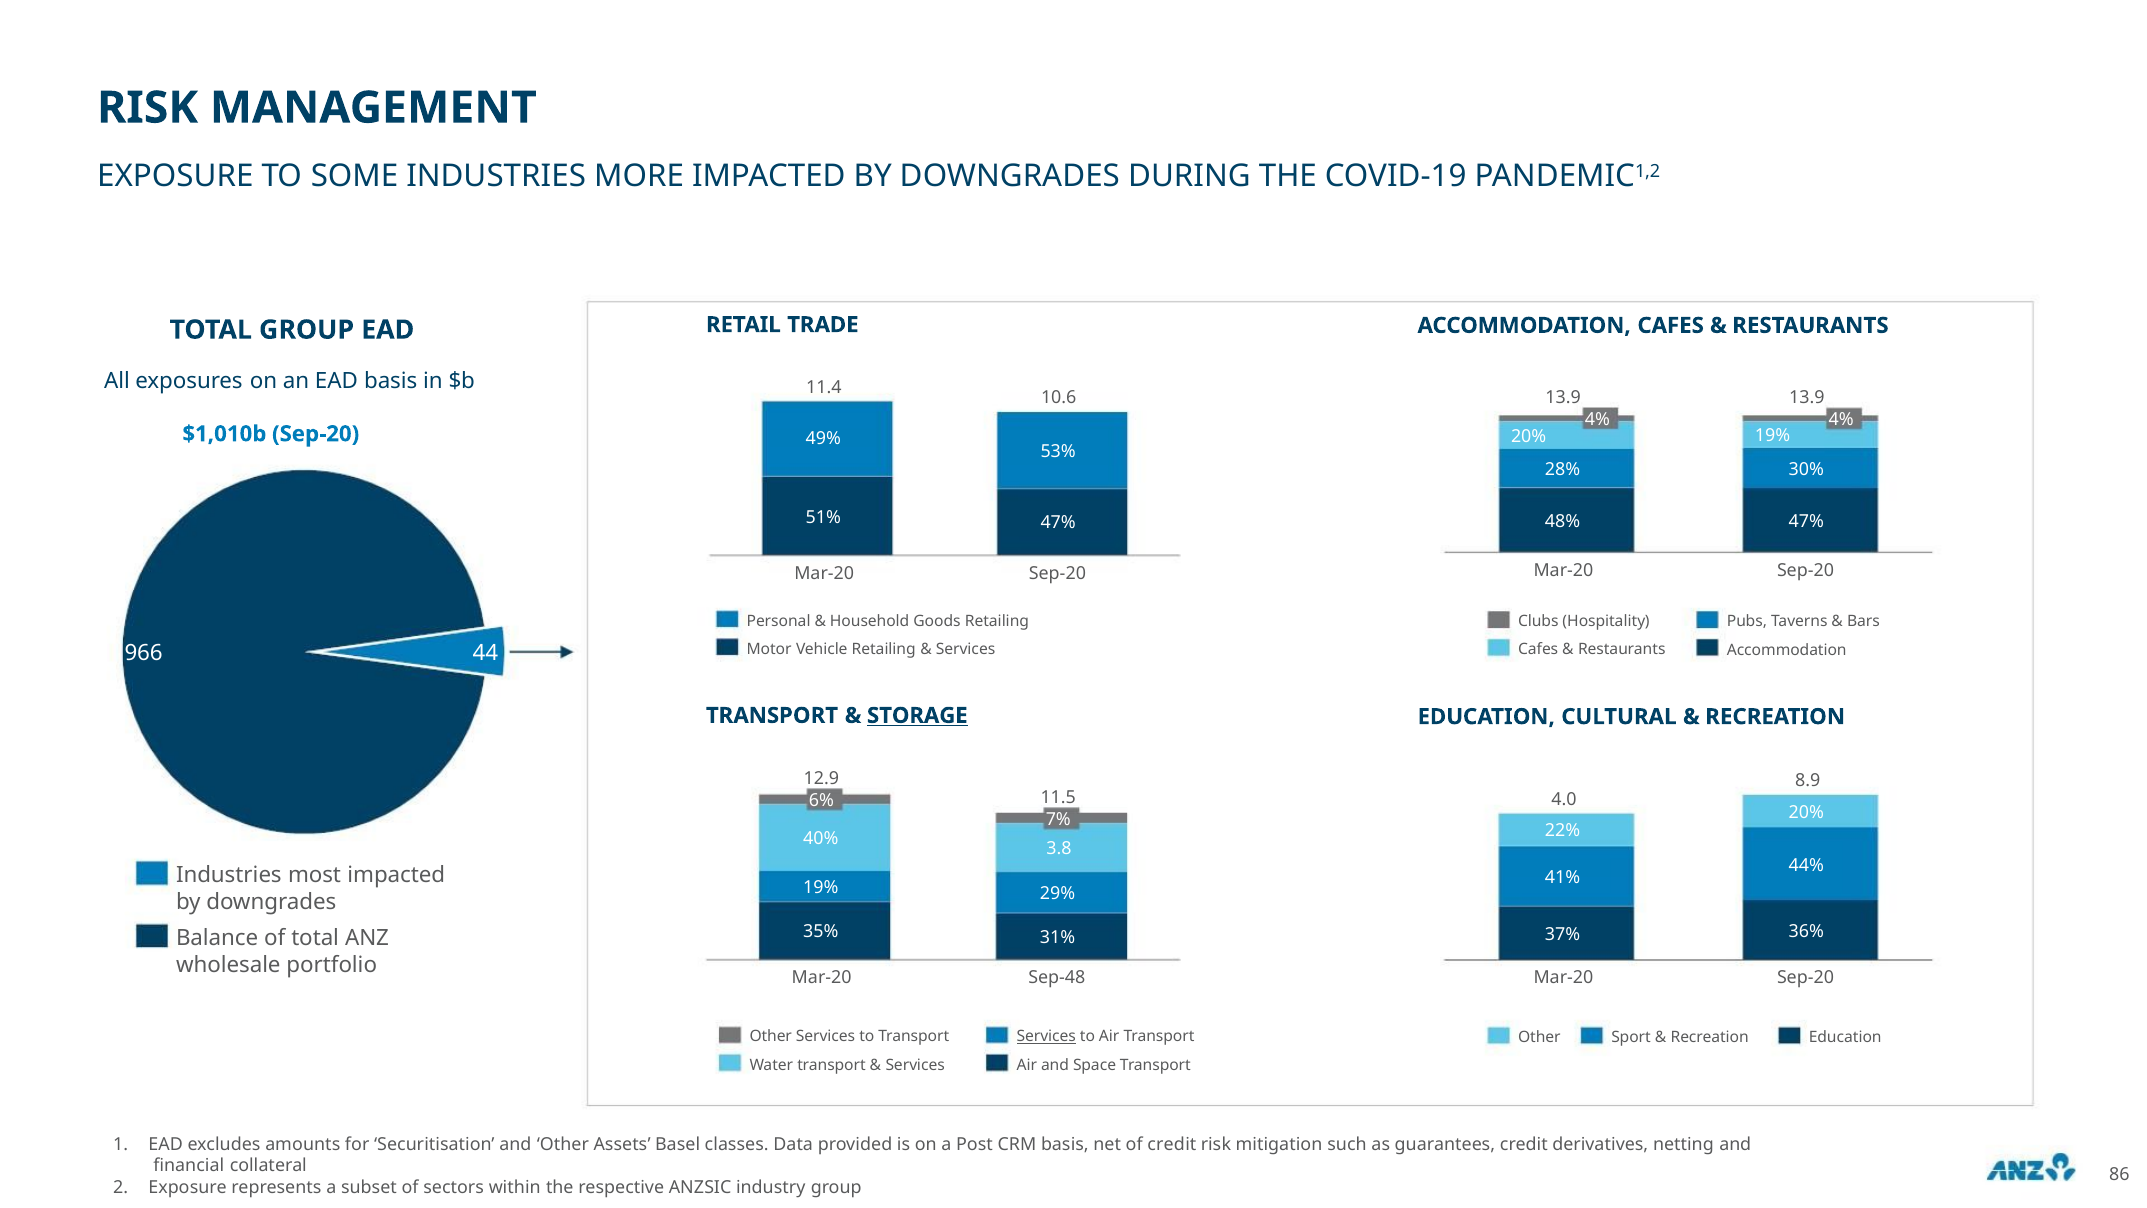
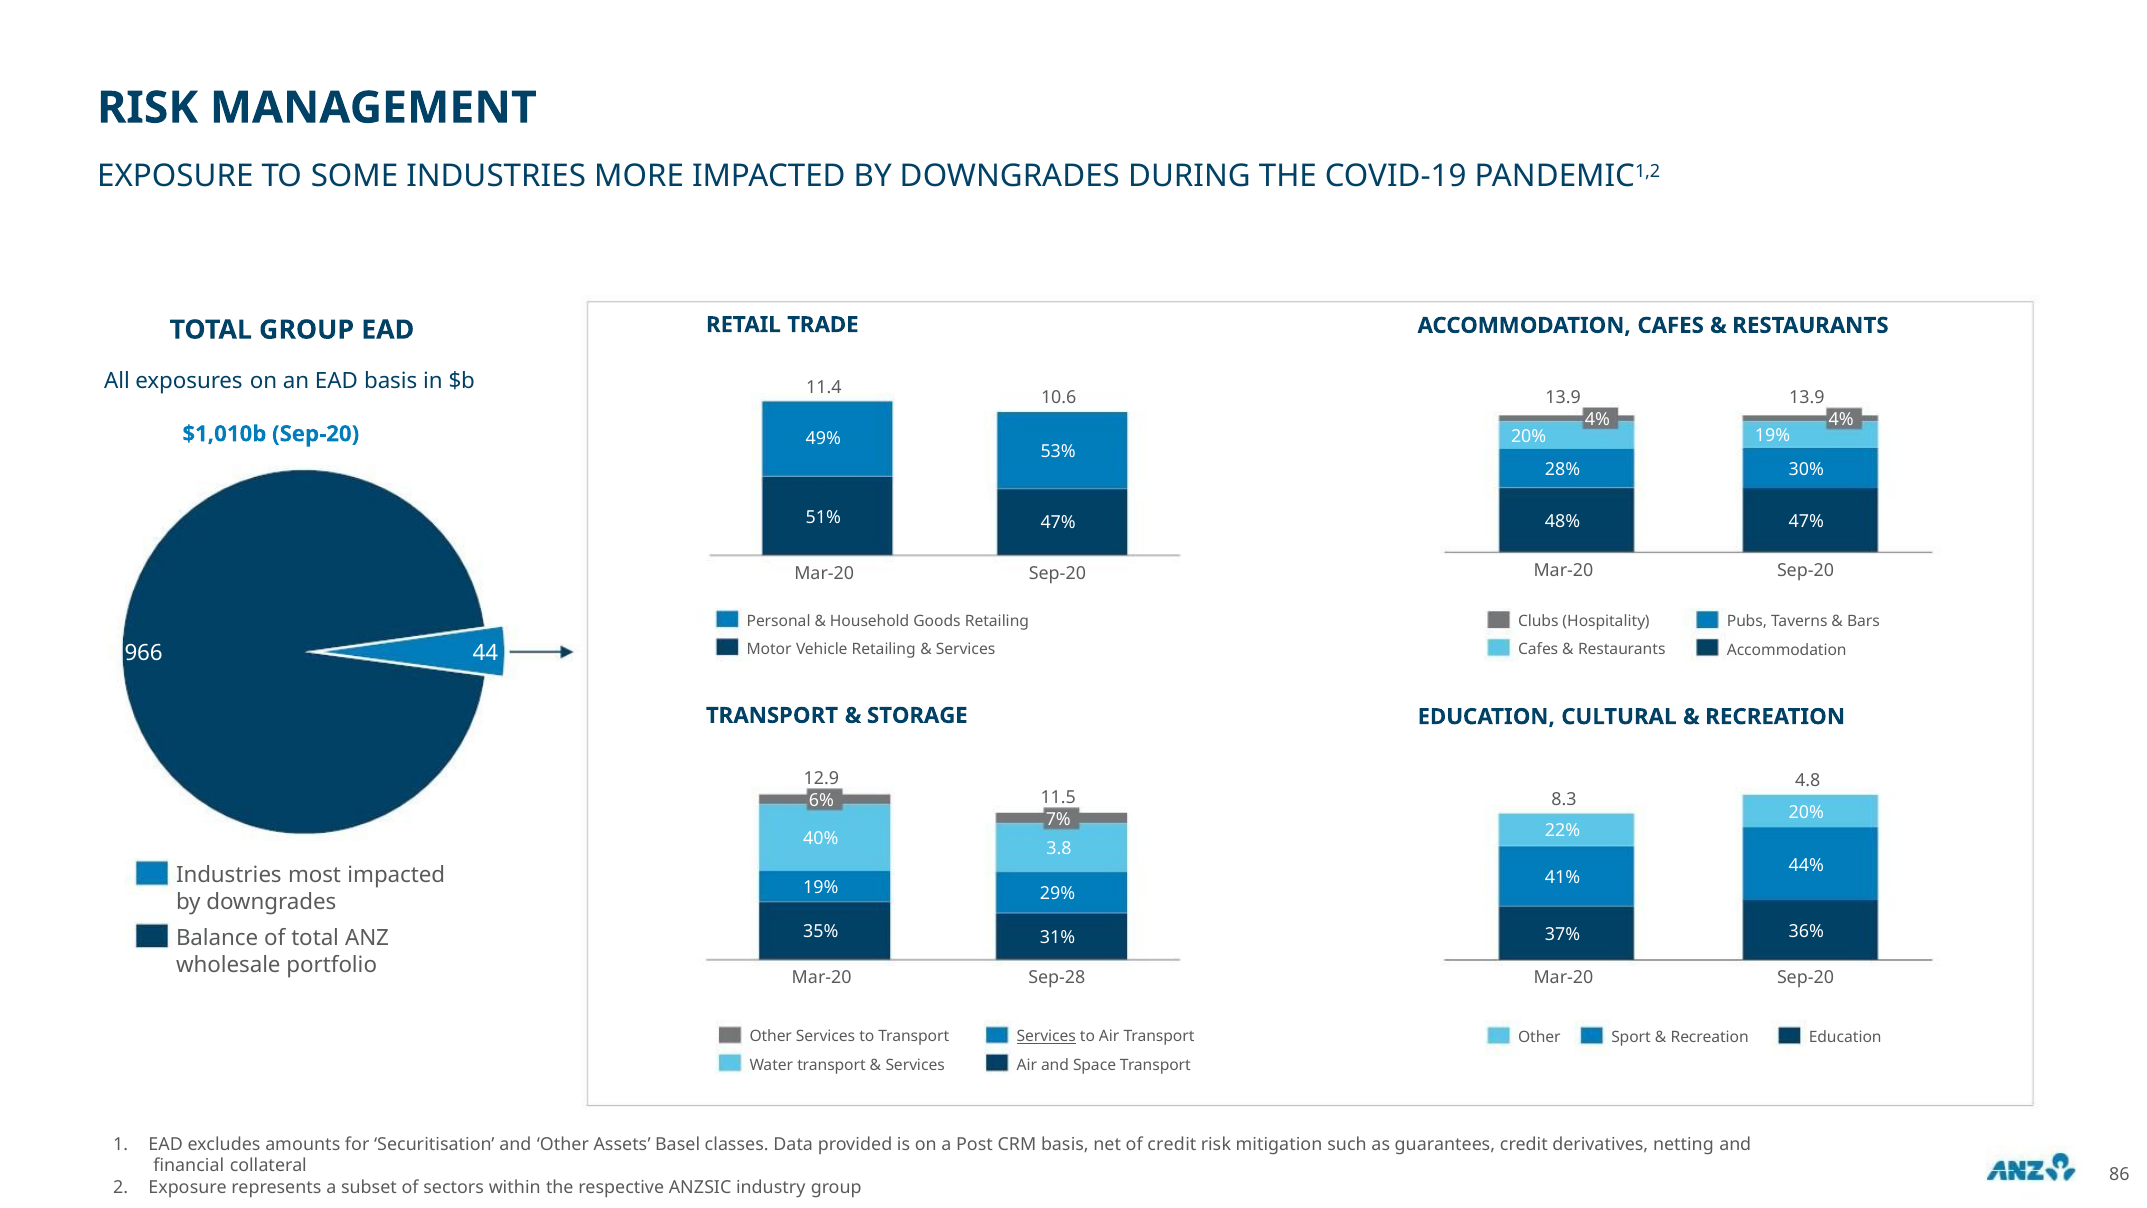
STORAGE underline: present -> none
8.9: 8.9 -> 4.8
4.0: 4.0 -> 8.3
Sep-48: Sep-48 -> Sep-28
